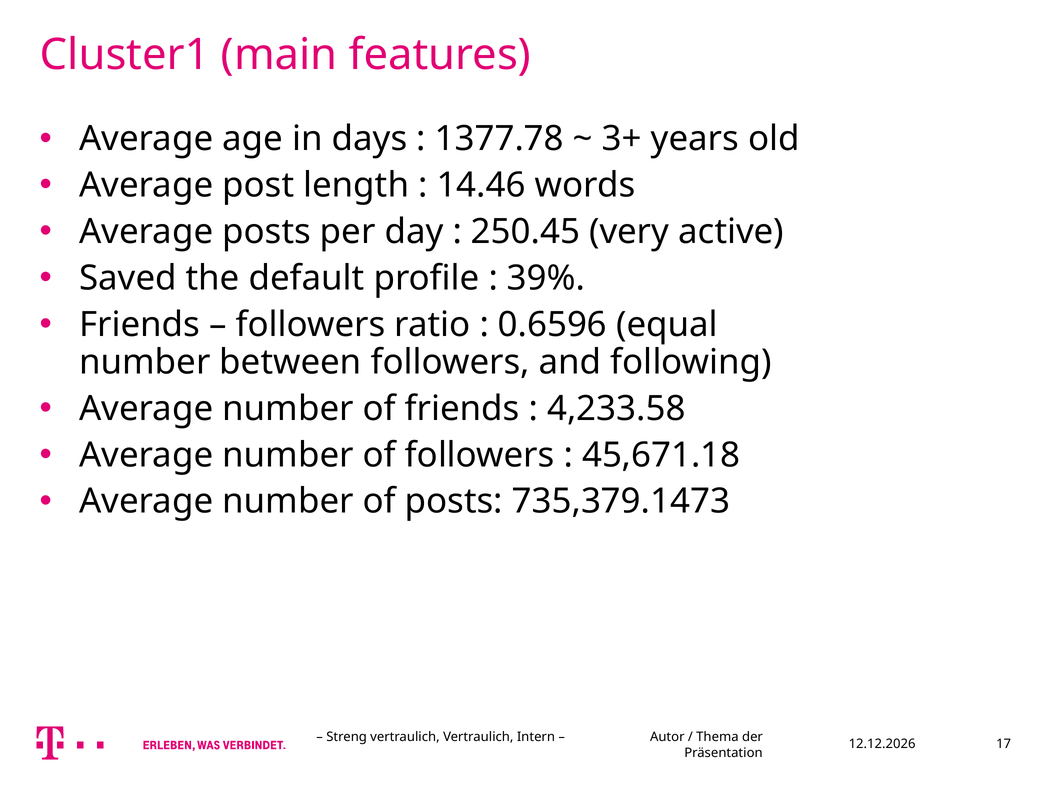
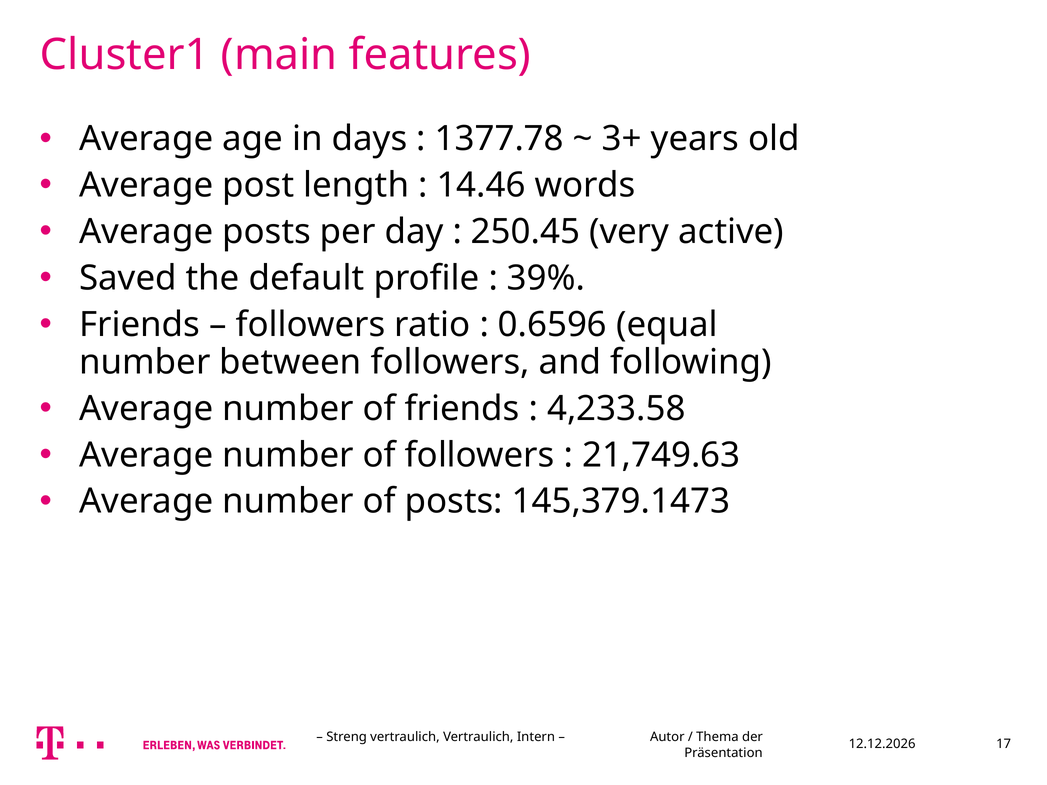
45,671.18: 45,671.18 -> 21,749.63
735,379.1473: 735,379.1473 -> 145,379.1473
